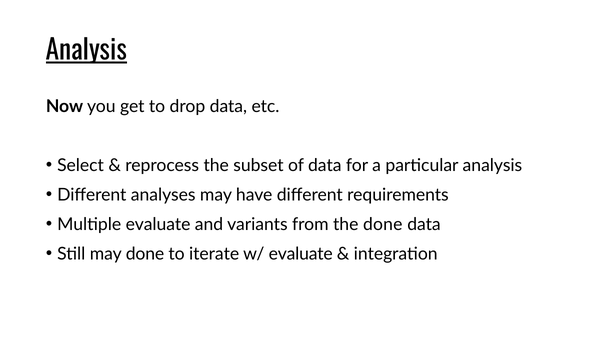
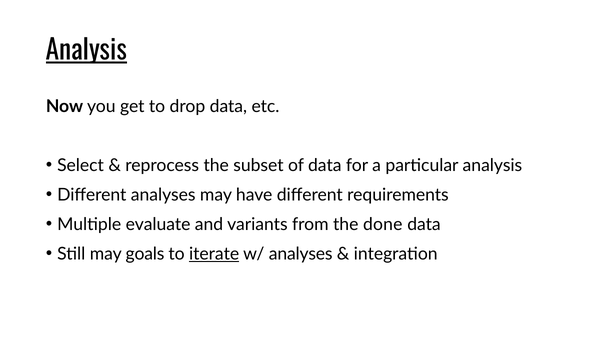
may done: done -> goals
iterate underline: none -> present
w/ evaluate: evaluate -> analyses
